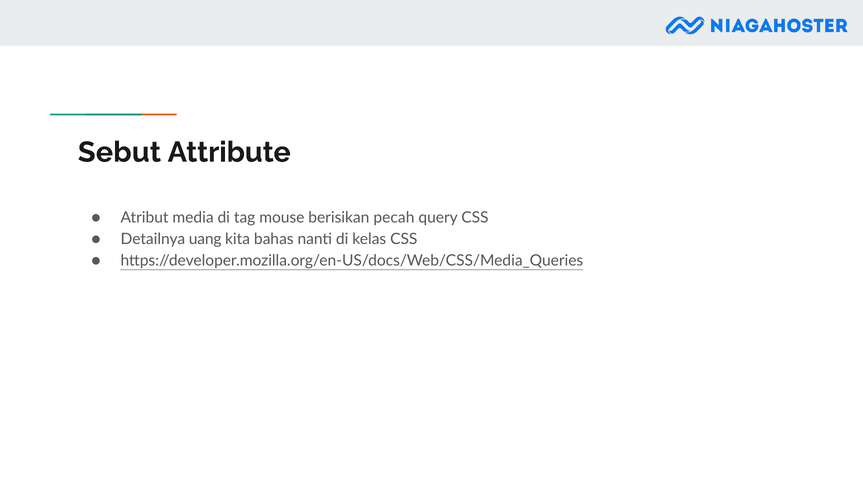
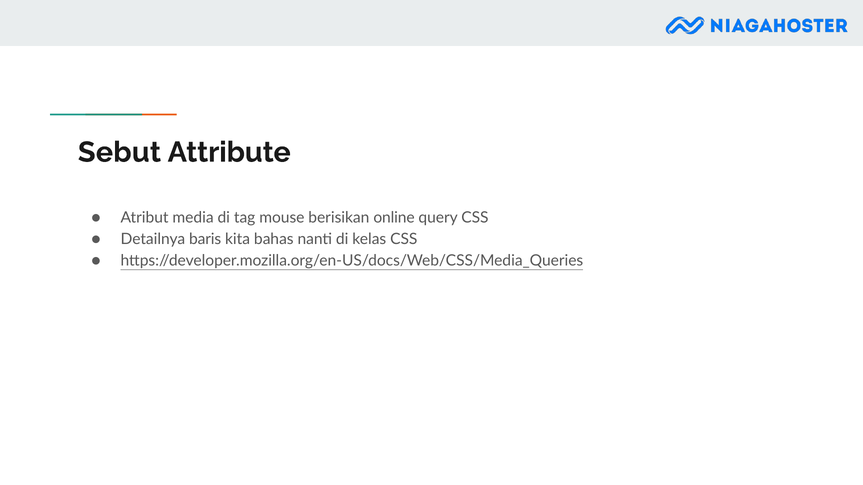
pecah: pecah -> online
uang: uang -> baris
